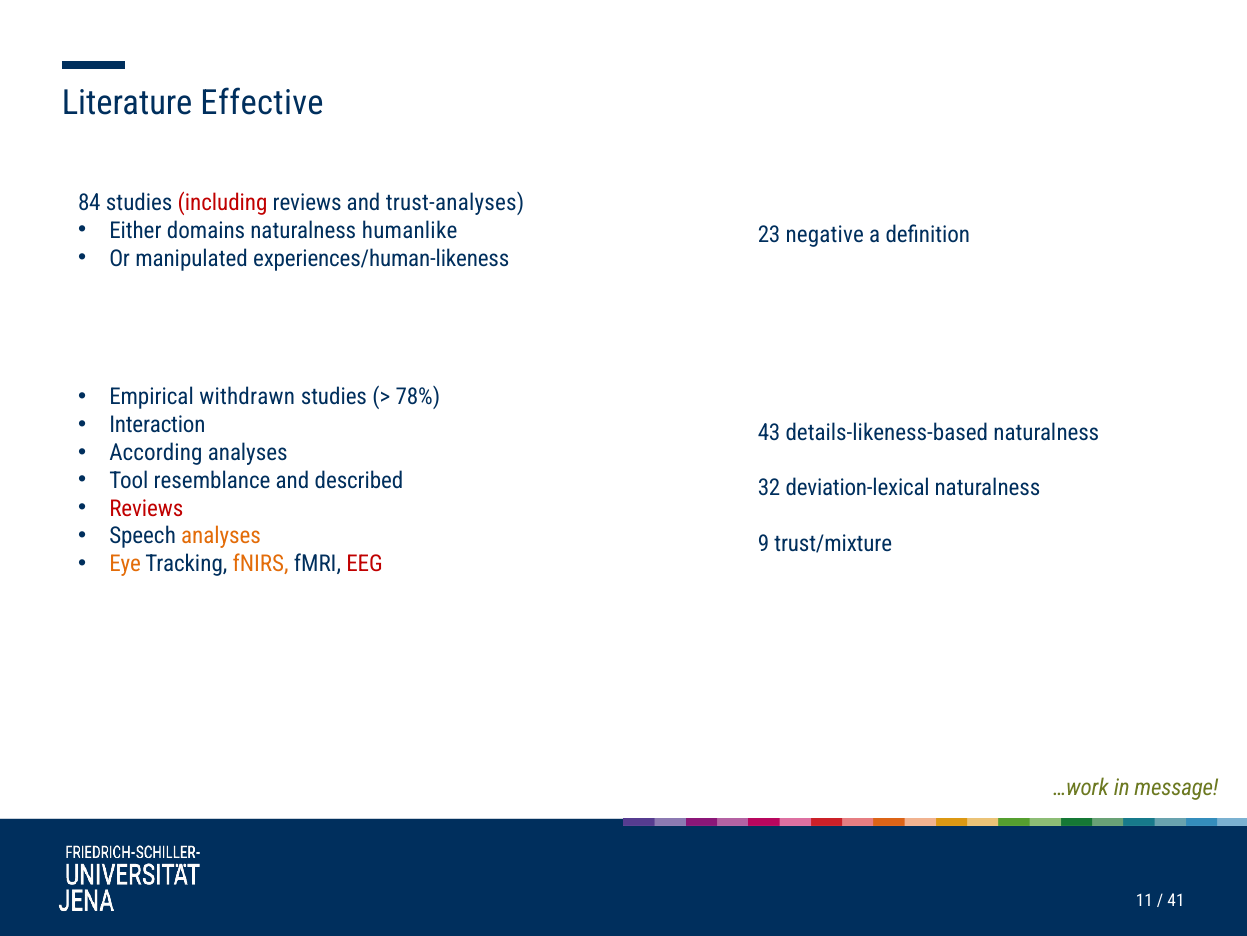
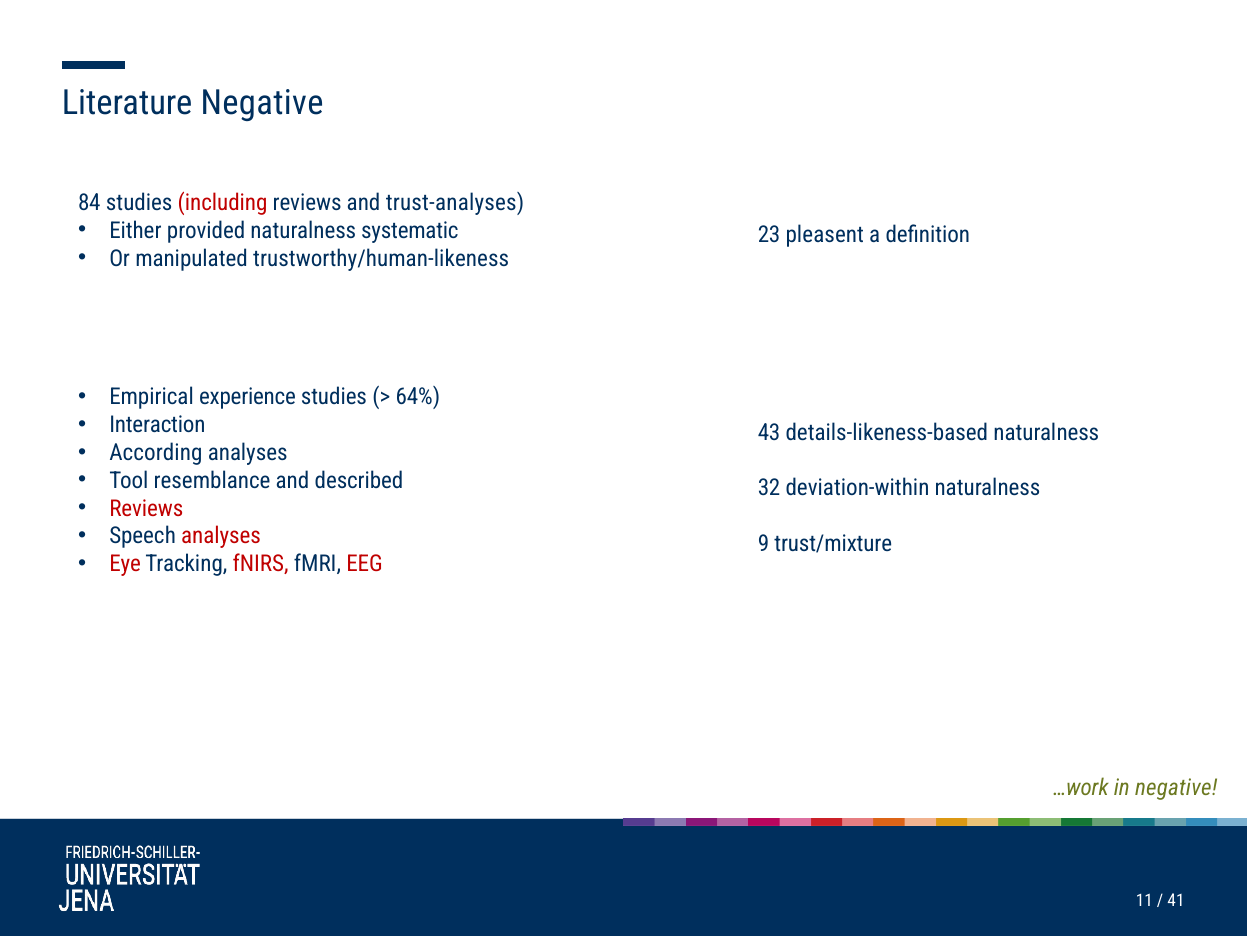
Literature Effective: Effective -> Negative
domains: domains -> provided
humanlike: humanlike -> systematic
negative: negative -> pleasent
experiences/human-likeness: experiences/human-likeness -> trustworthy/human-likeness
withdrawn: withdrawn -> experience
78%: 78% -> 64%
deviation-lexical: deviation-lexical -> deviation-within
analyses at (221, 536) colour: orange -> red
Eye colour: orange -> red
fNIRS colour: orange -> red
in message: message -> negative
